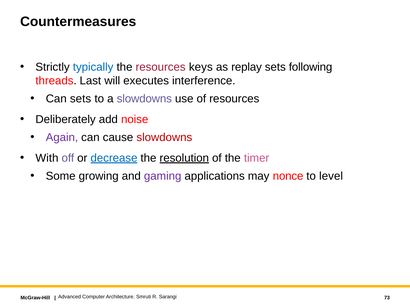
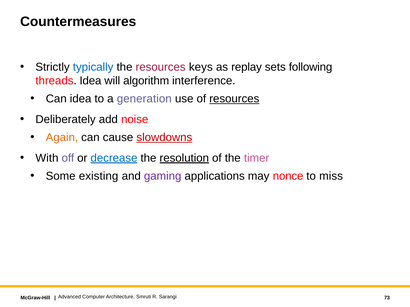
threads Last: Last -> Idea
executes: executes -> algorithm
Can sets: sets -> idea
a slowdowns: slowdowns -> generation
resources at (234, 99) underline: none -> present
Again colour: purple -> orange
slowdowns at (164, 138) underline: none -> present
growing: growing -> existing
level: level -> miss
